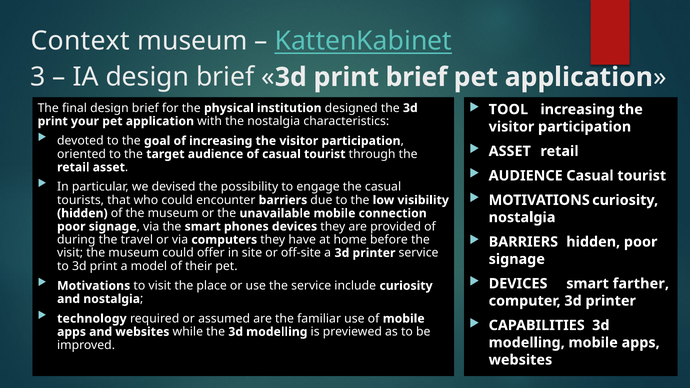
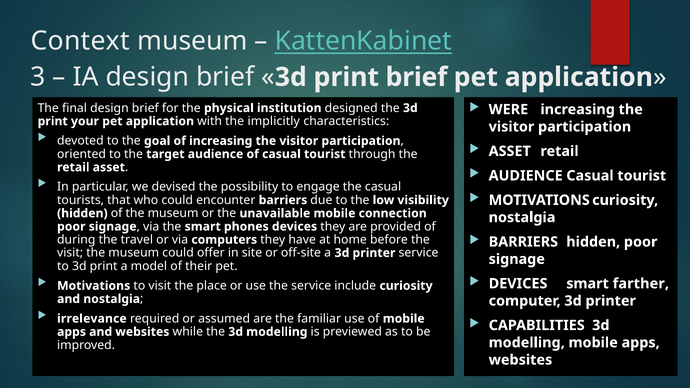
TOOL: TOOL -> WERE
the nostalgia: nostalgia -> implicitly
technology: technology -> irrelevance
